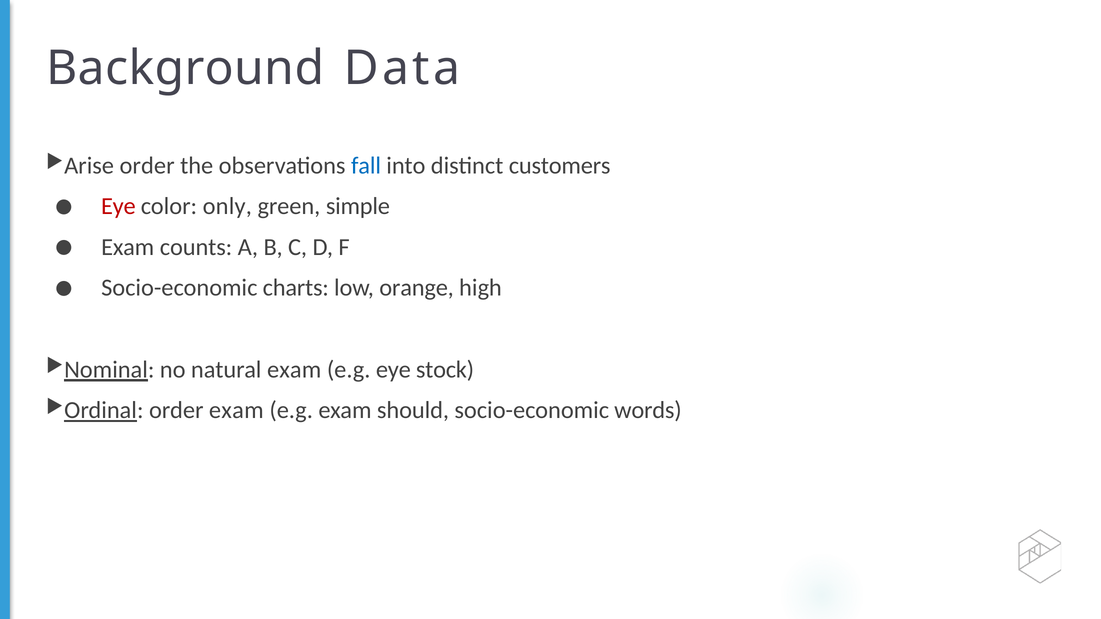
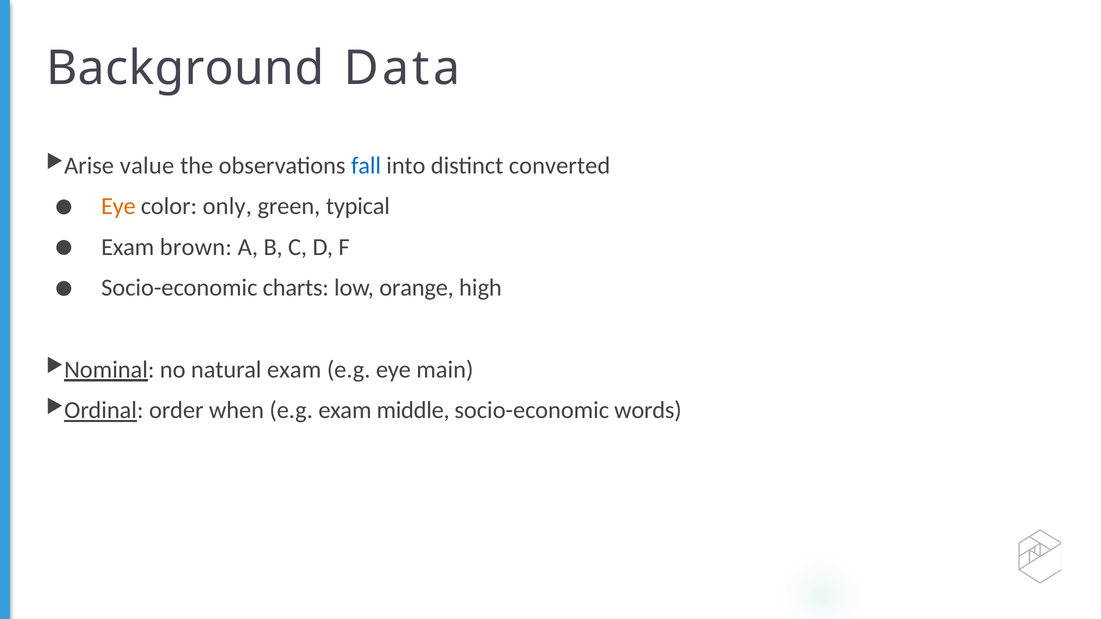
order at (147, 166): order -> value
customers: customers -> converted
Eye at (118, 206) colour: red -> orange
simple: simple -> typical
counts: counts -> brown
stock: stock -> main
order exam: exam -> when
should: should -> middle
